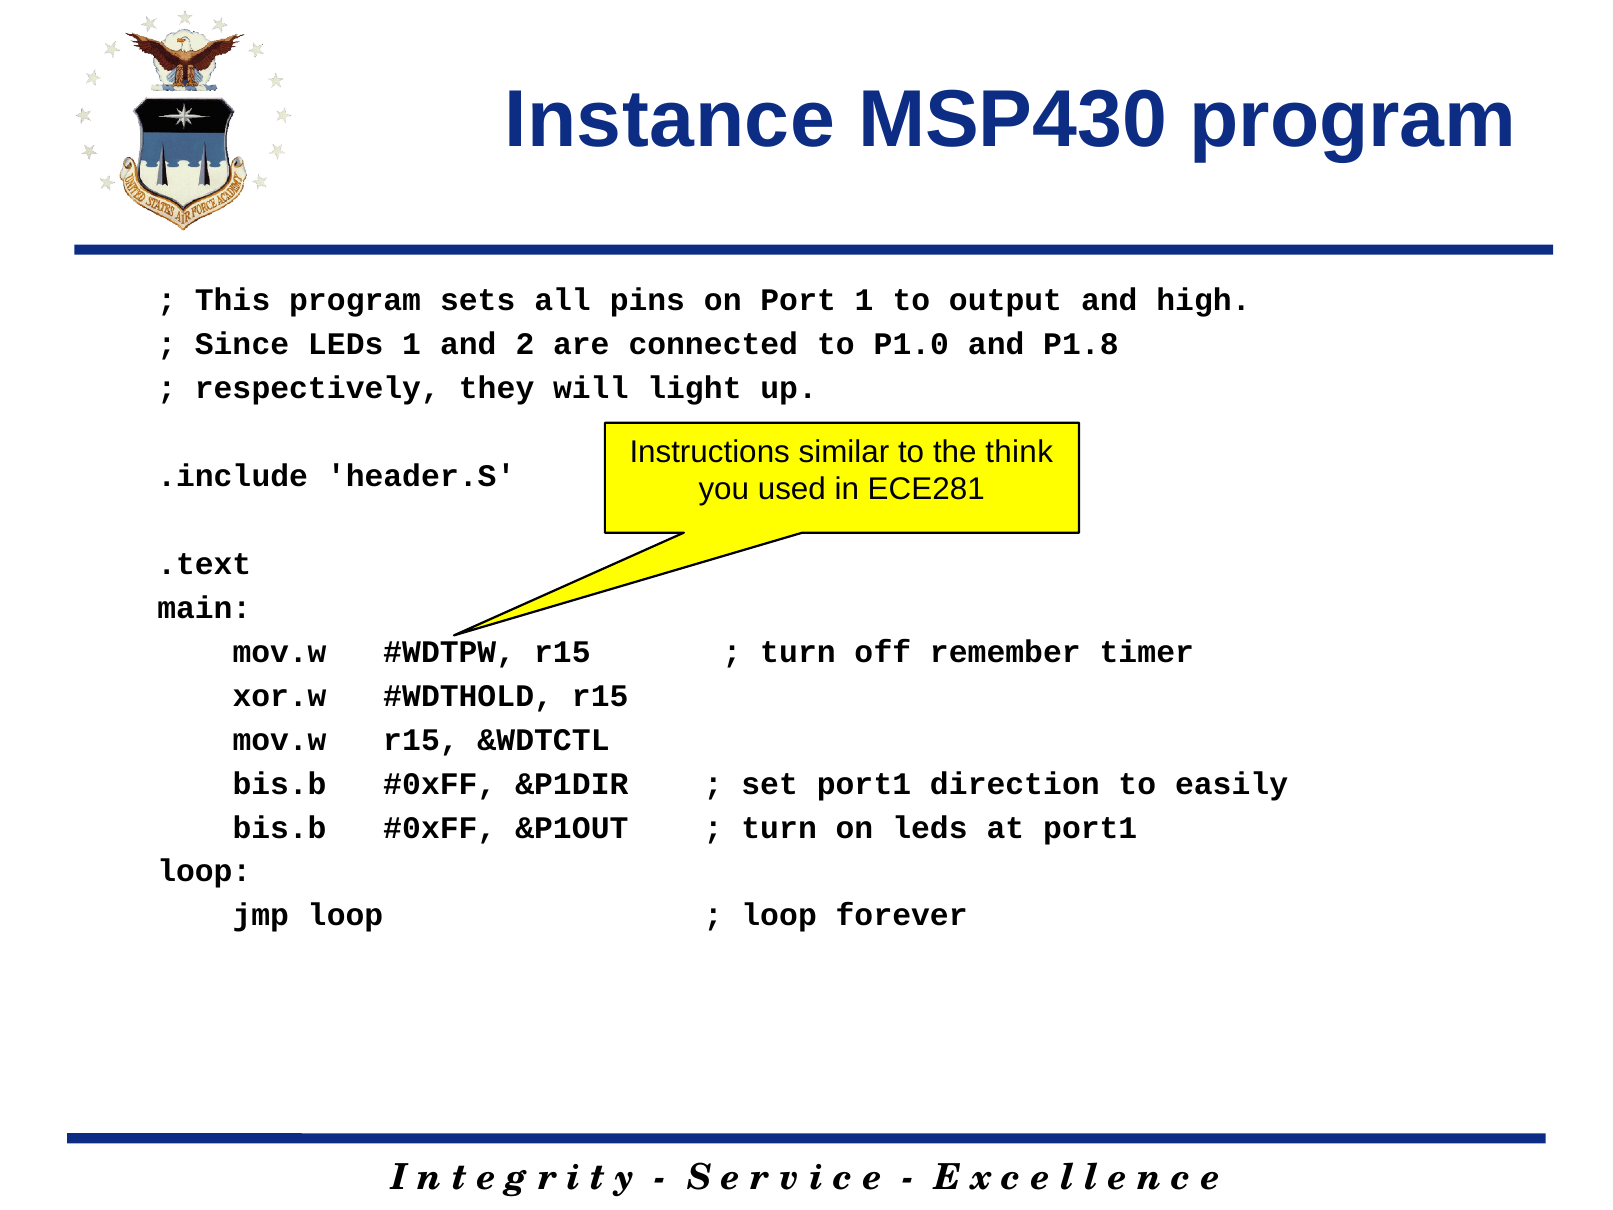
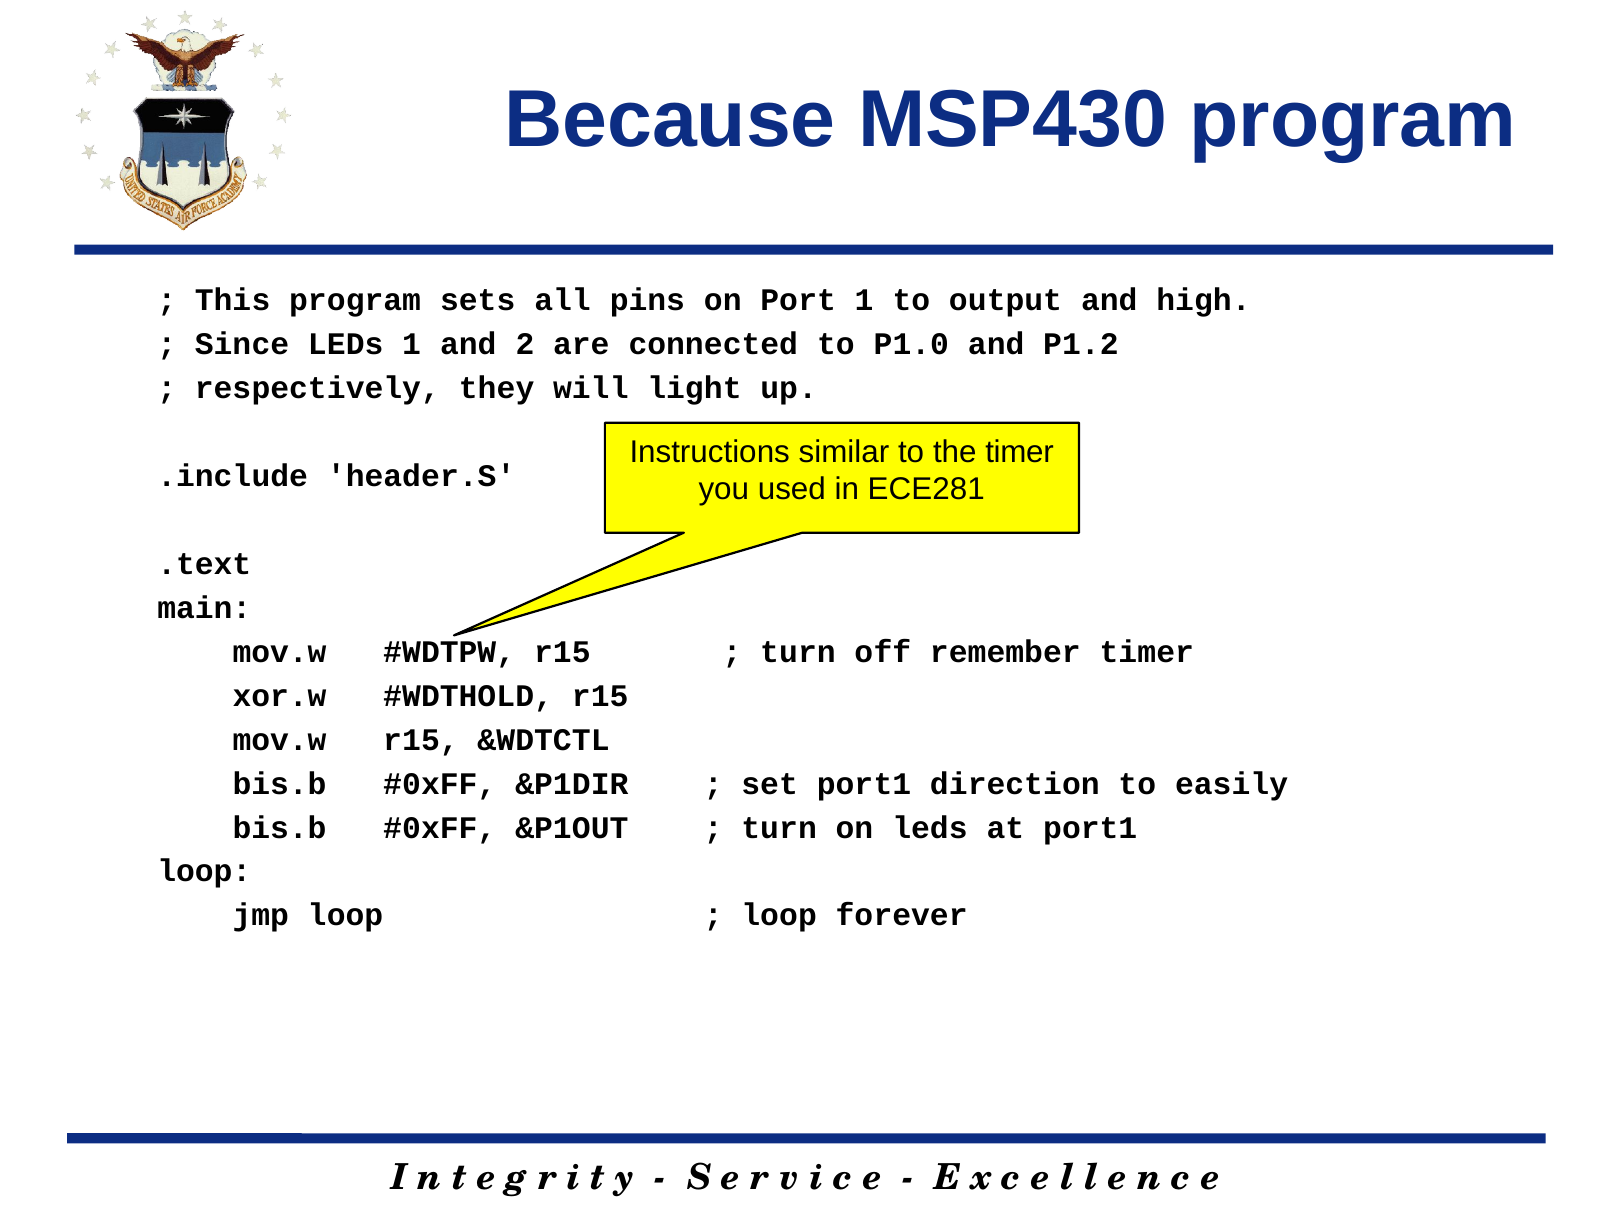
Instance: Instance -> Because
P1.8: P1.8 -> P1.2
the think: think -> timer
